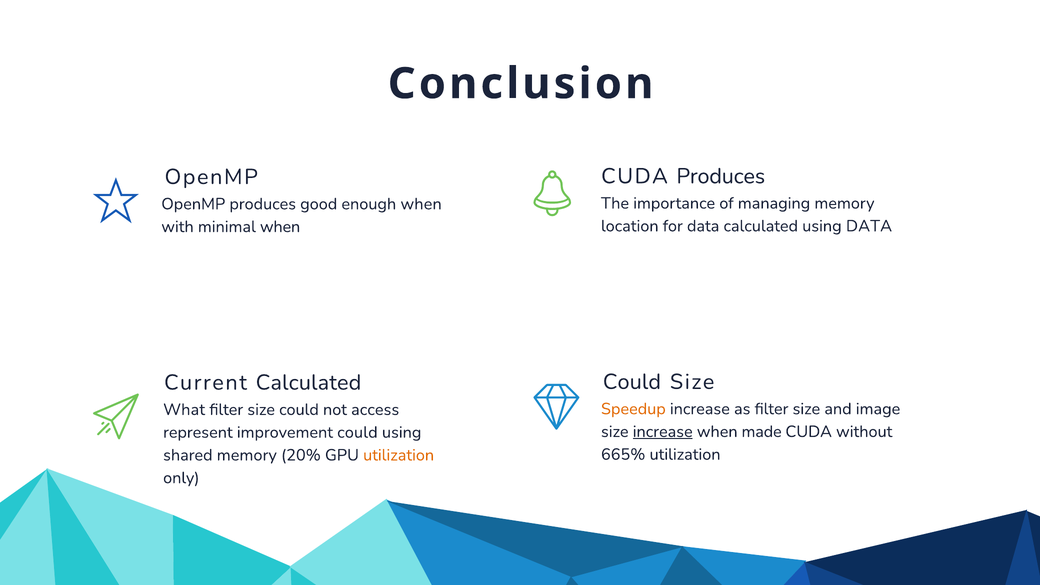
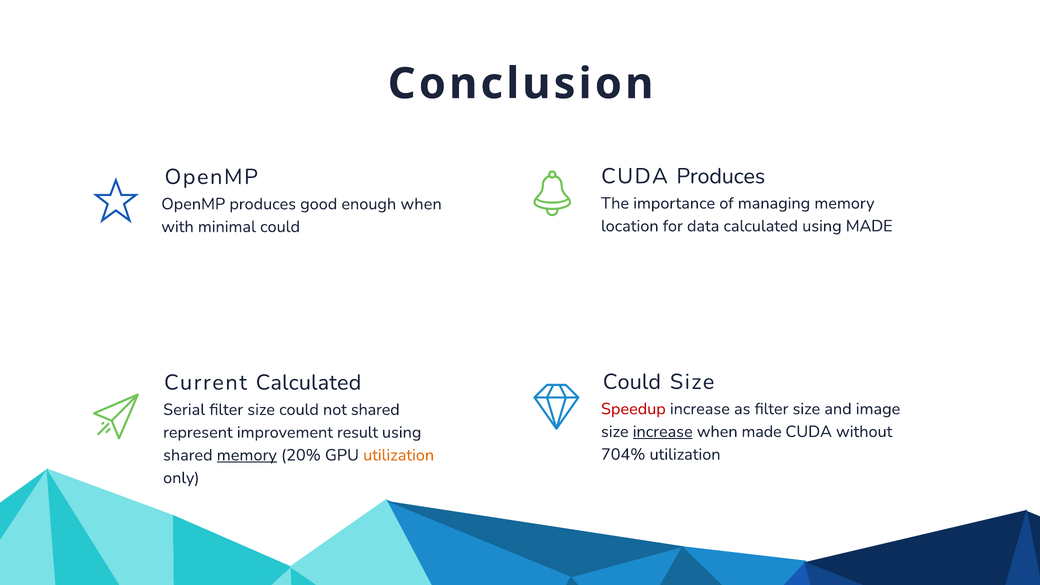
using DATA: DATA -> MADE
minimal when: when -> could
Speedup colour: orange -> red
What: What -> Serial
not access: access -> shared
improvement could: could -> result
665%: 665% -> 704%
memory at (247, 455) underline: none -> present
